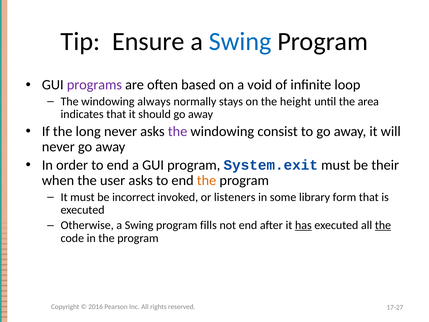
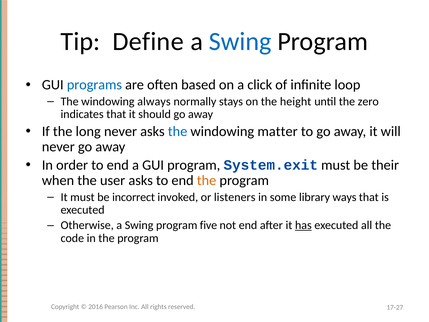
Ensure: Ensure -> Define
programs colour: purple -> blue
void: void -> click
area: area -> zero
the at (178, 131) colour: purple -> blue
consist: consist -> matter
form: form -> ways
fills: fills -> five
the at (383, 225) underline: present -> none
